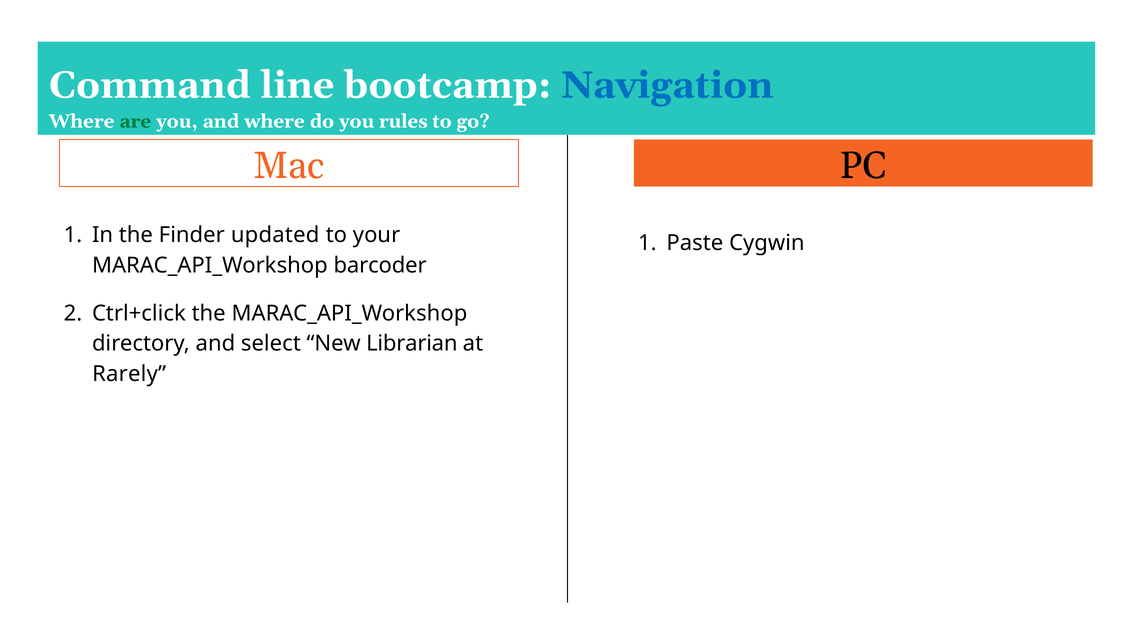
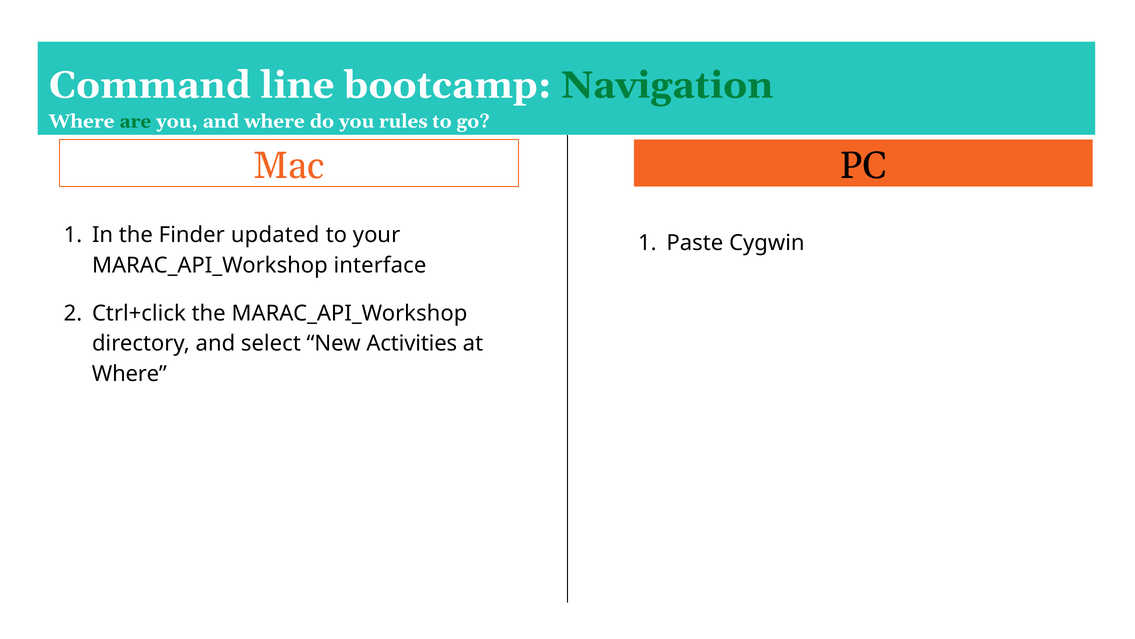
Navigation colour: blue -> green
barcoder: barcoder -> interface
Librarian: Librarian -> Activities
Rarely at (129, 374): Rarely -> Where
